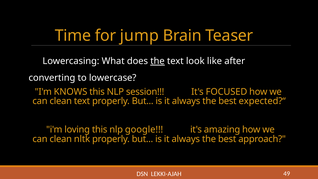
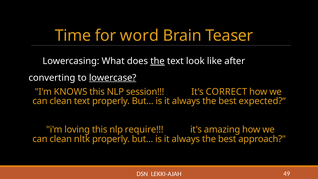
jump: jump -> word
lowercase underline: none -> present
FOCUSED: FOCUSED -> CORRECT
google: google -> require
